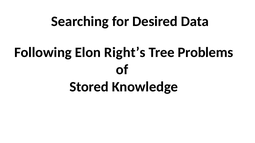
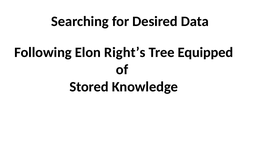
Problems: Problems -> Equipped
